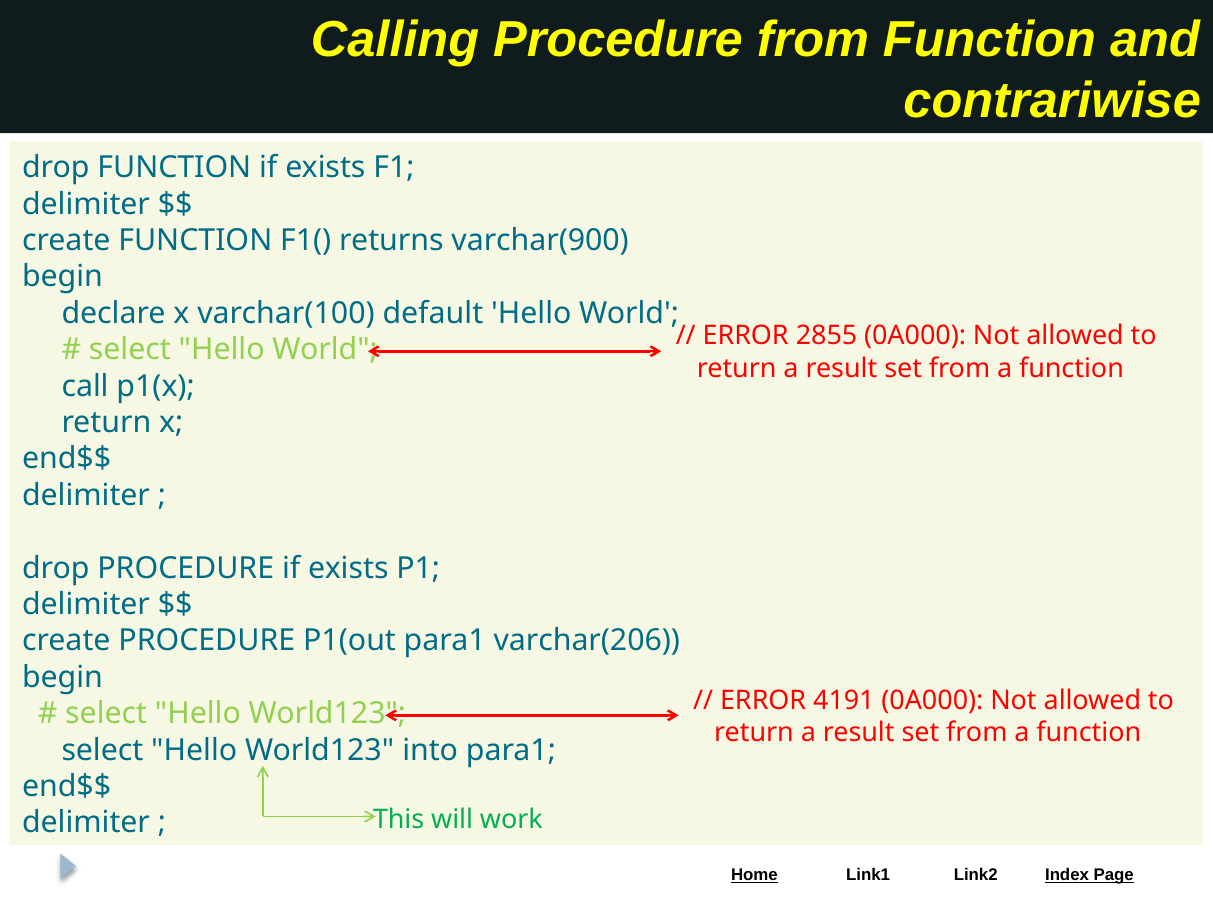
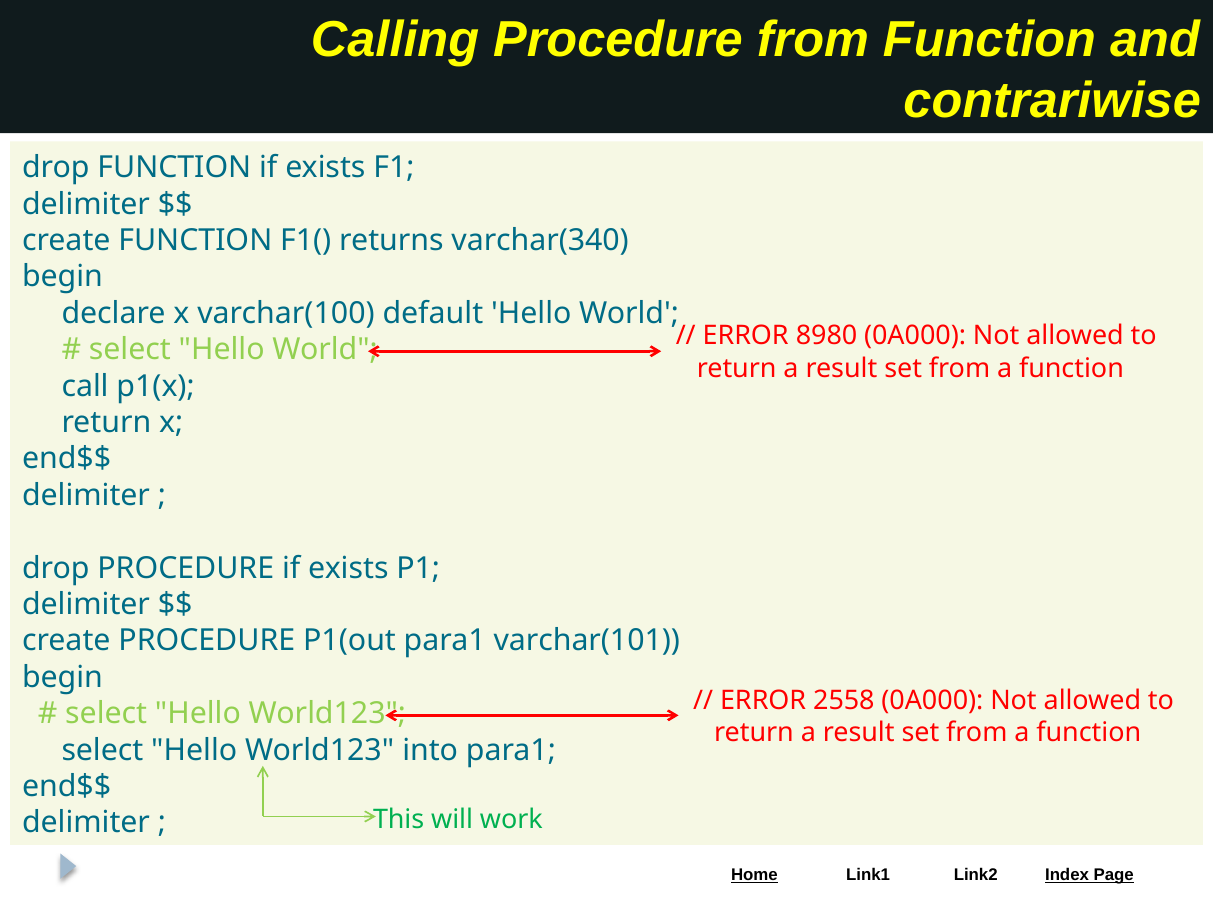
varchar(900: varchar(900 -> varchar(340
2855: 2855 -> 8980
varchar(206: varchar(206 -> varchar(101
4191: 4191 -> 2558
